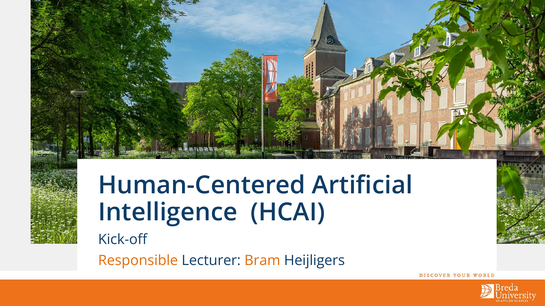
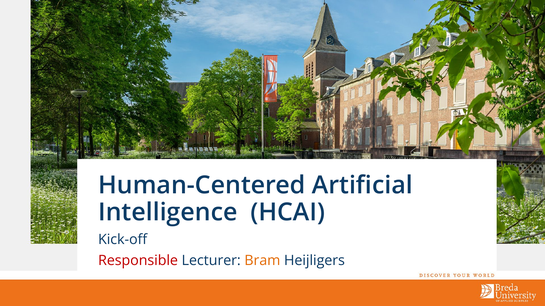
Responsible colour: orange -> red
